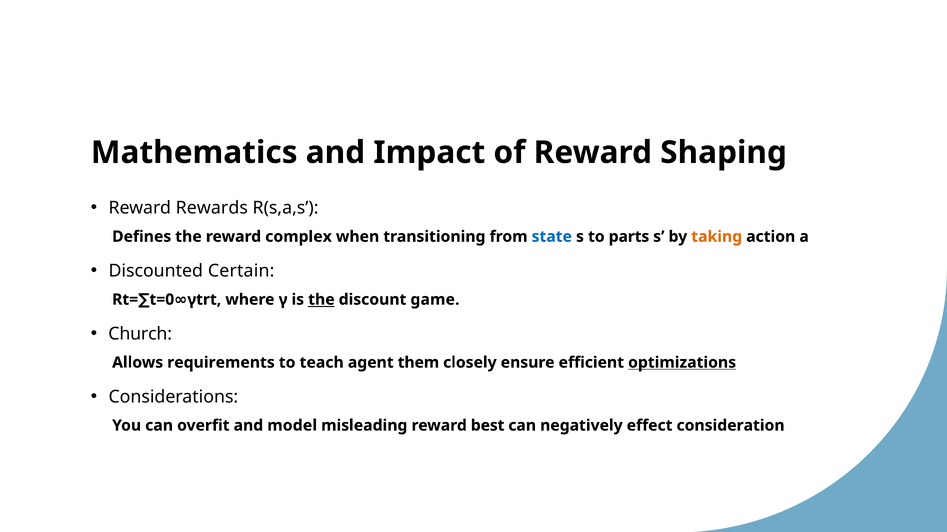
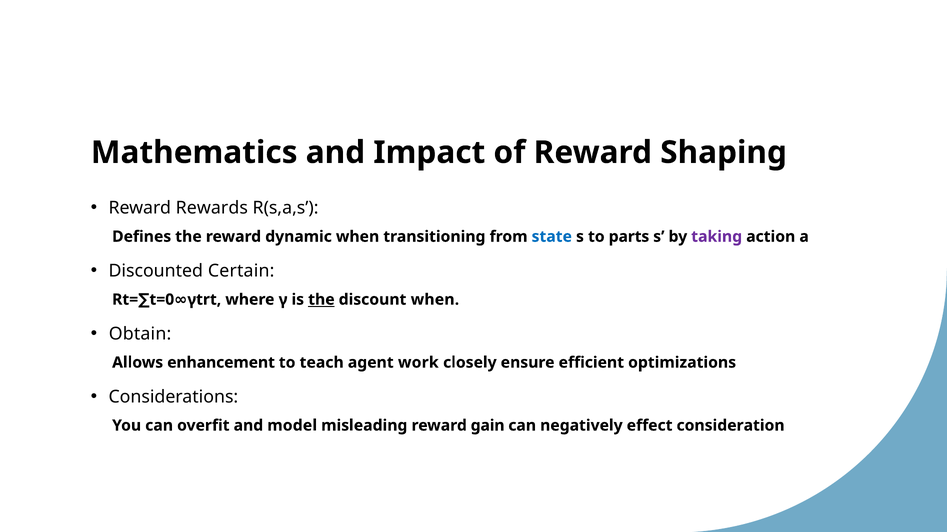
complex: complex -> dynamic
taking colour: orange -> purple
discount game: game -> when
Church: Church -> Obtain
requirements: requirements -> enhancement
them: them -> work
optimizations underline: present -> none
best: best -> gain
